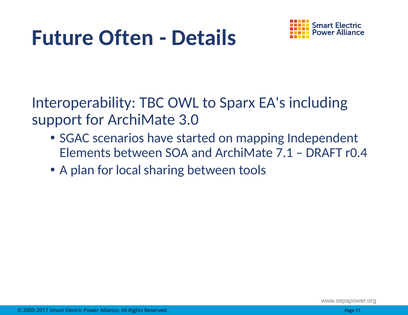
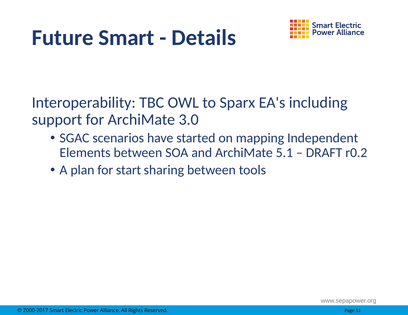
Future Often: Often -> Smart
7.1: 7.1 -> 5.1
r0.4: r0.4 -> r0.2
local: local -> start
